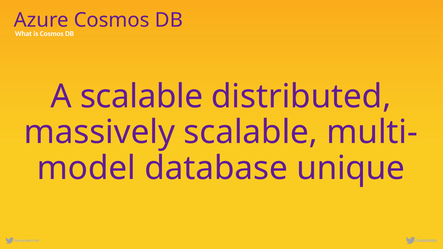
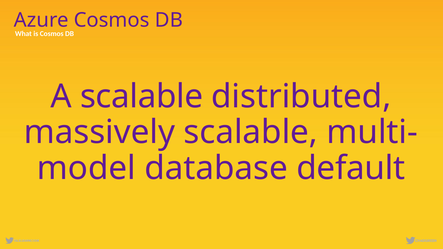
unique: unique -> default
